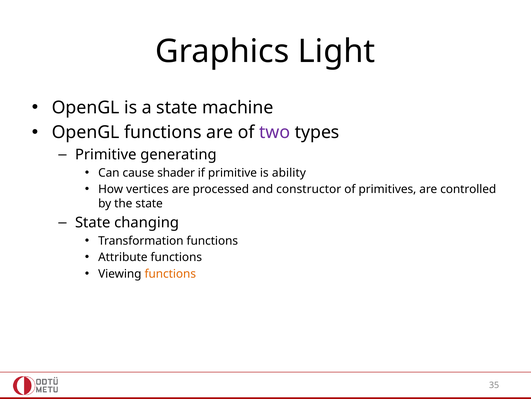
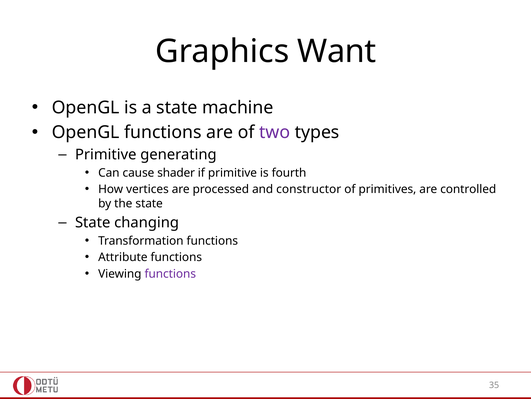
Light: Light -> Want
ability: ability -> fourth
functions at (170, 273) colour: orange -> purple
